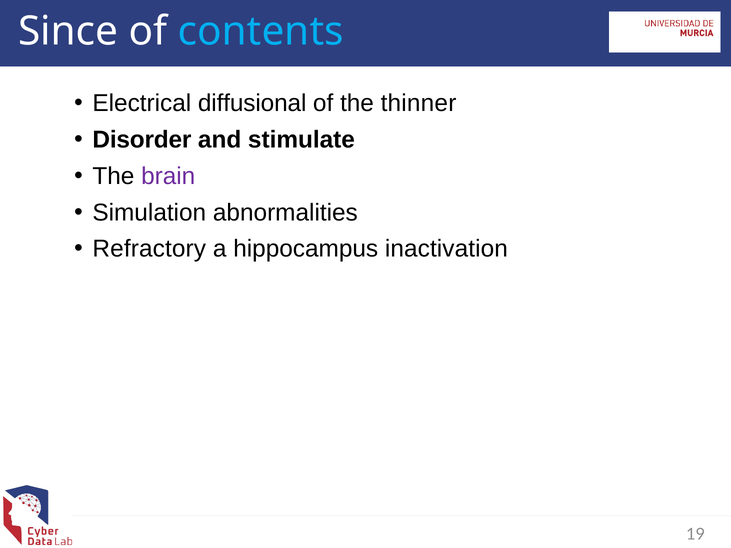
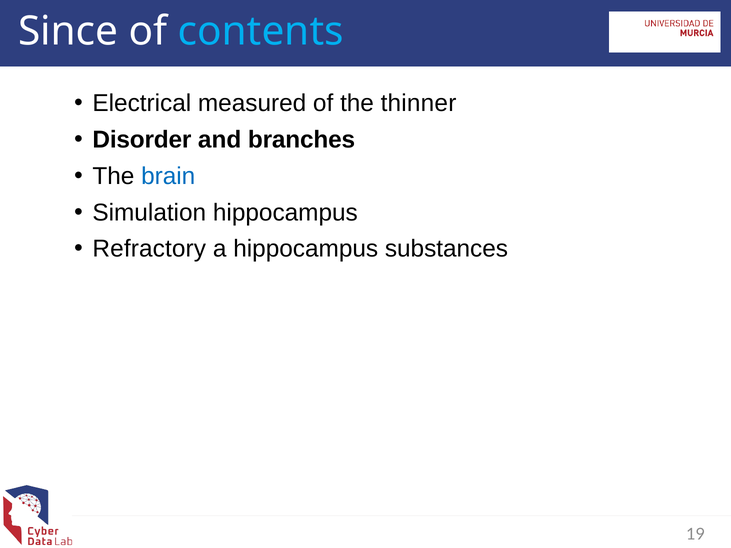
diffusional: diffusional -> measured
stimulate: stimulate -> branches
brain colour: purple -> blue
Simulation abnormalities: abnormalities -> hippocampus
inactivation: inactivation -> substances
